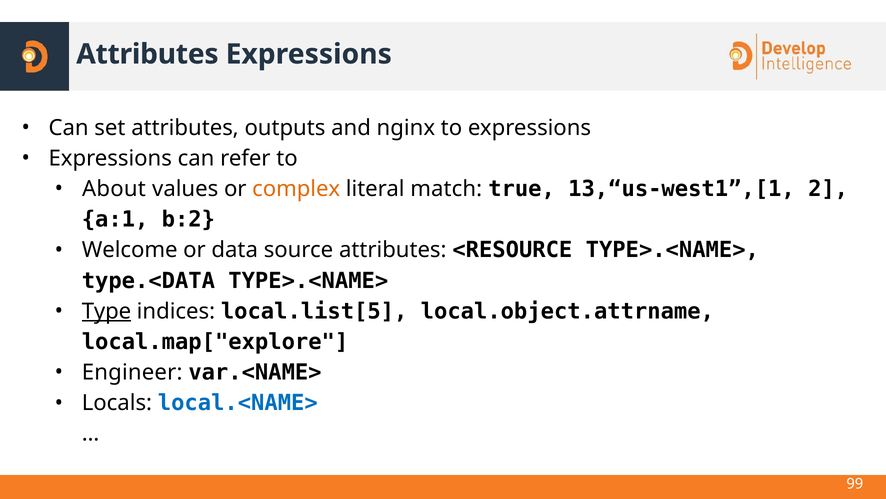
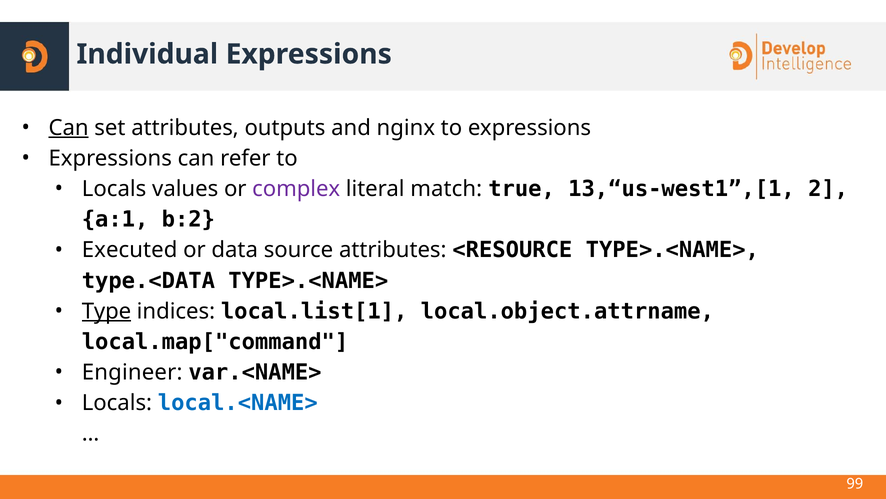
Attributes at (147, 54): Attributes -> Individual
Can at (69, 128) underline: none -> present
About at (114, 189): About -> Locals
complex colour: orange -> purple
Welcome: Welcome -> Executed
local.list[5: local.list[5 -> local.list[1
local.map["explore: local.map["explore -> local.map["command
